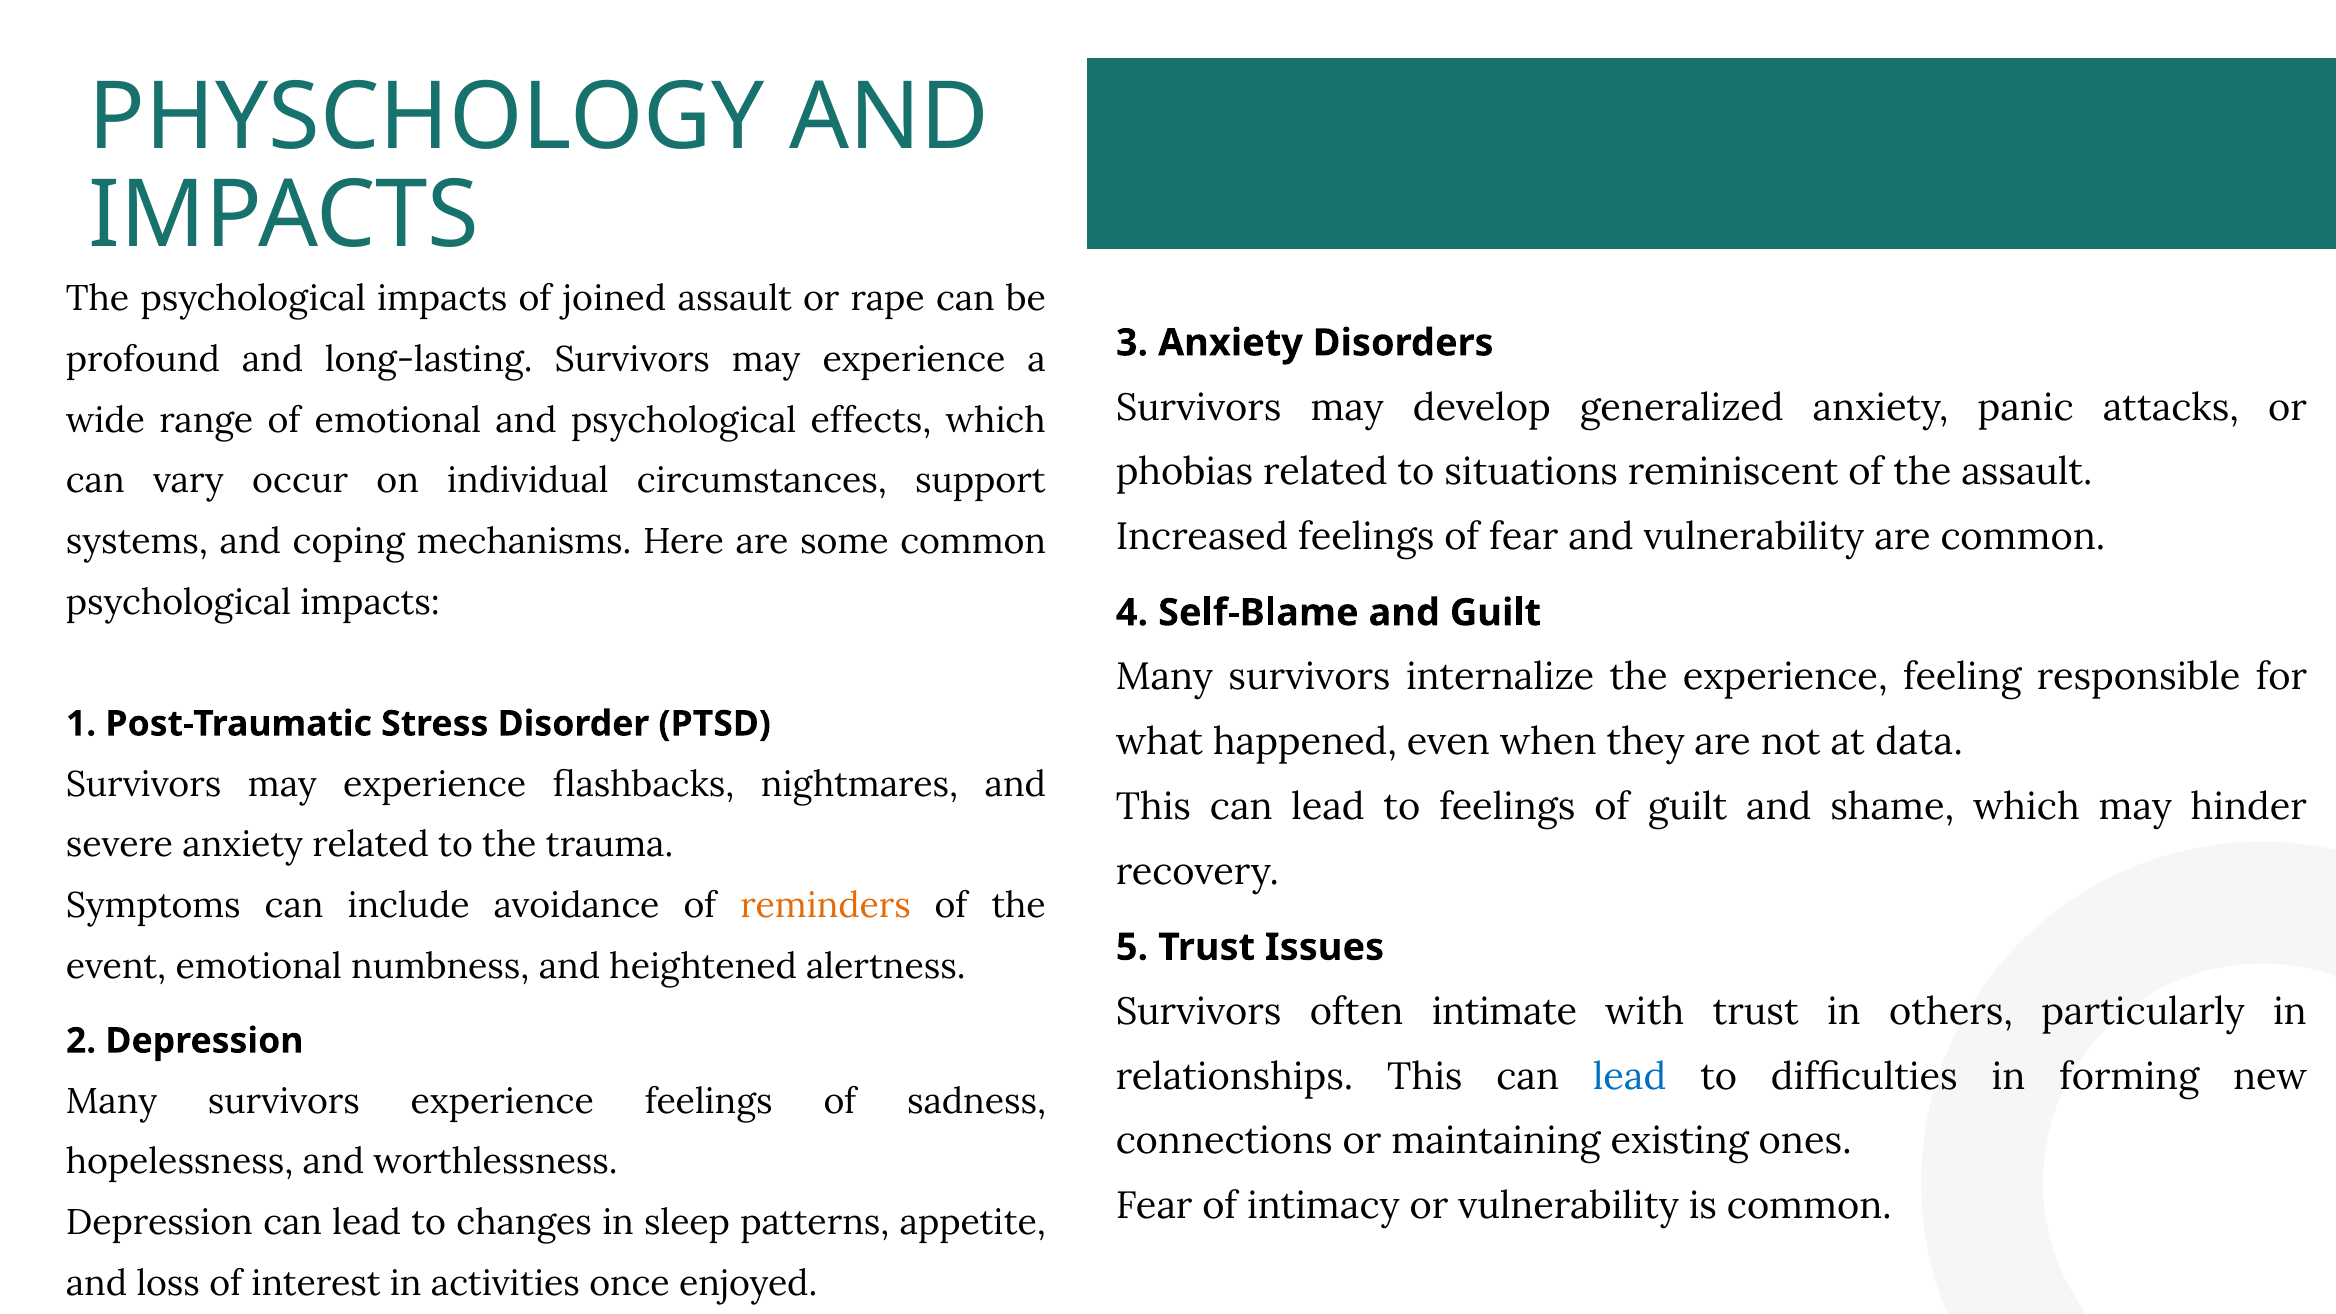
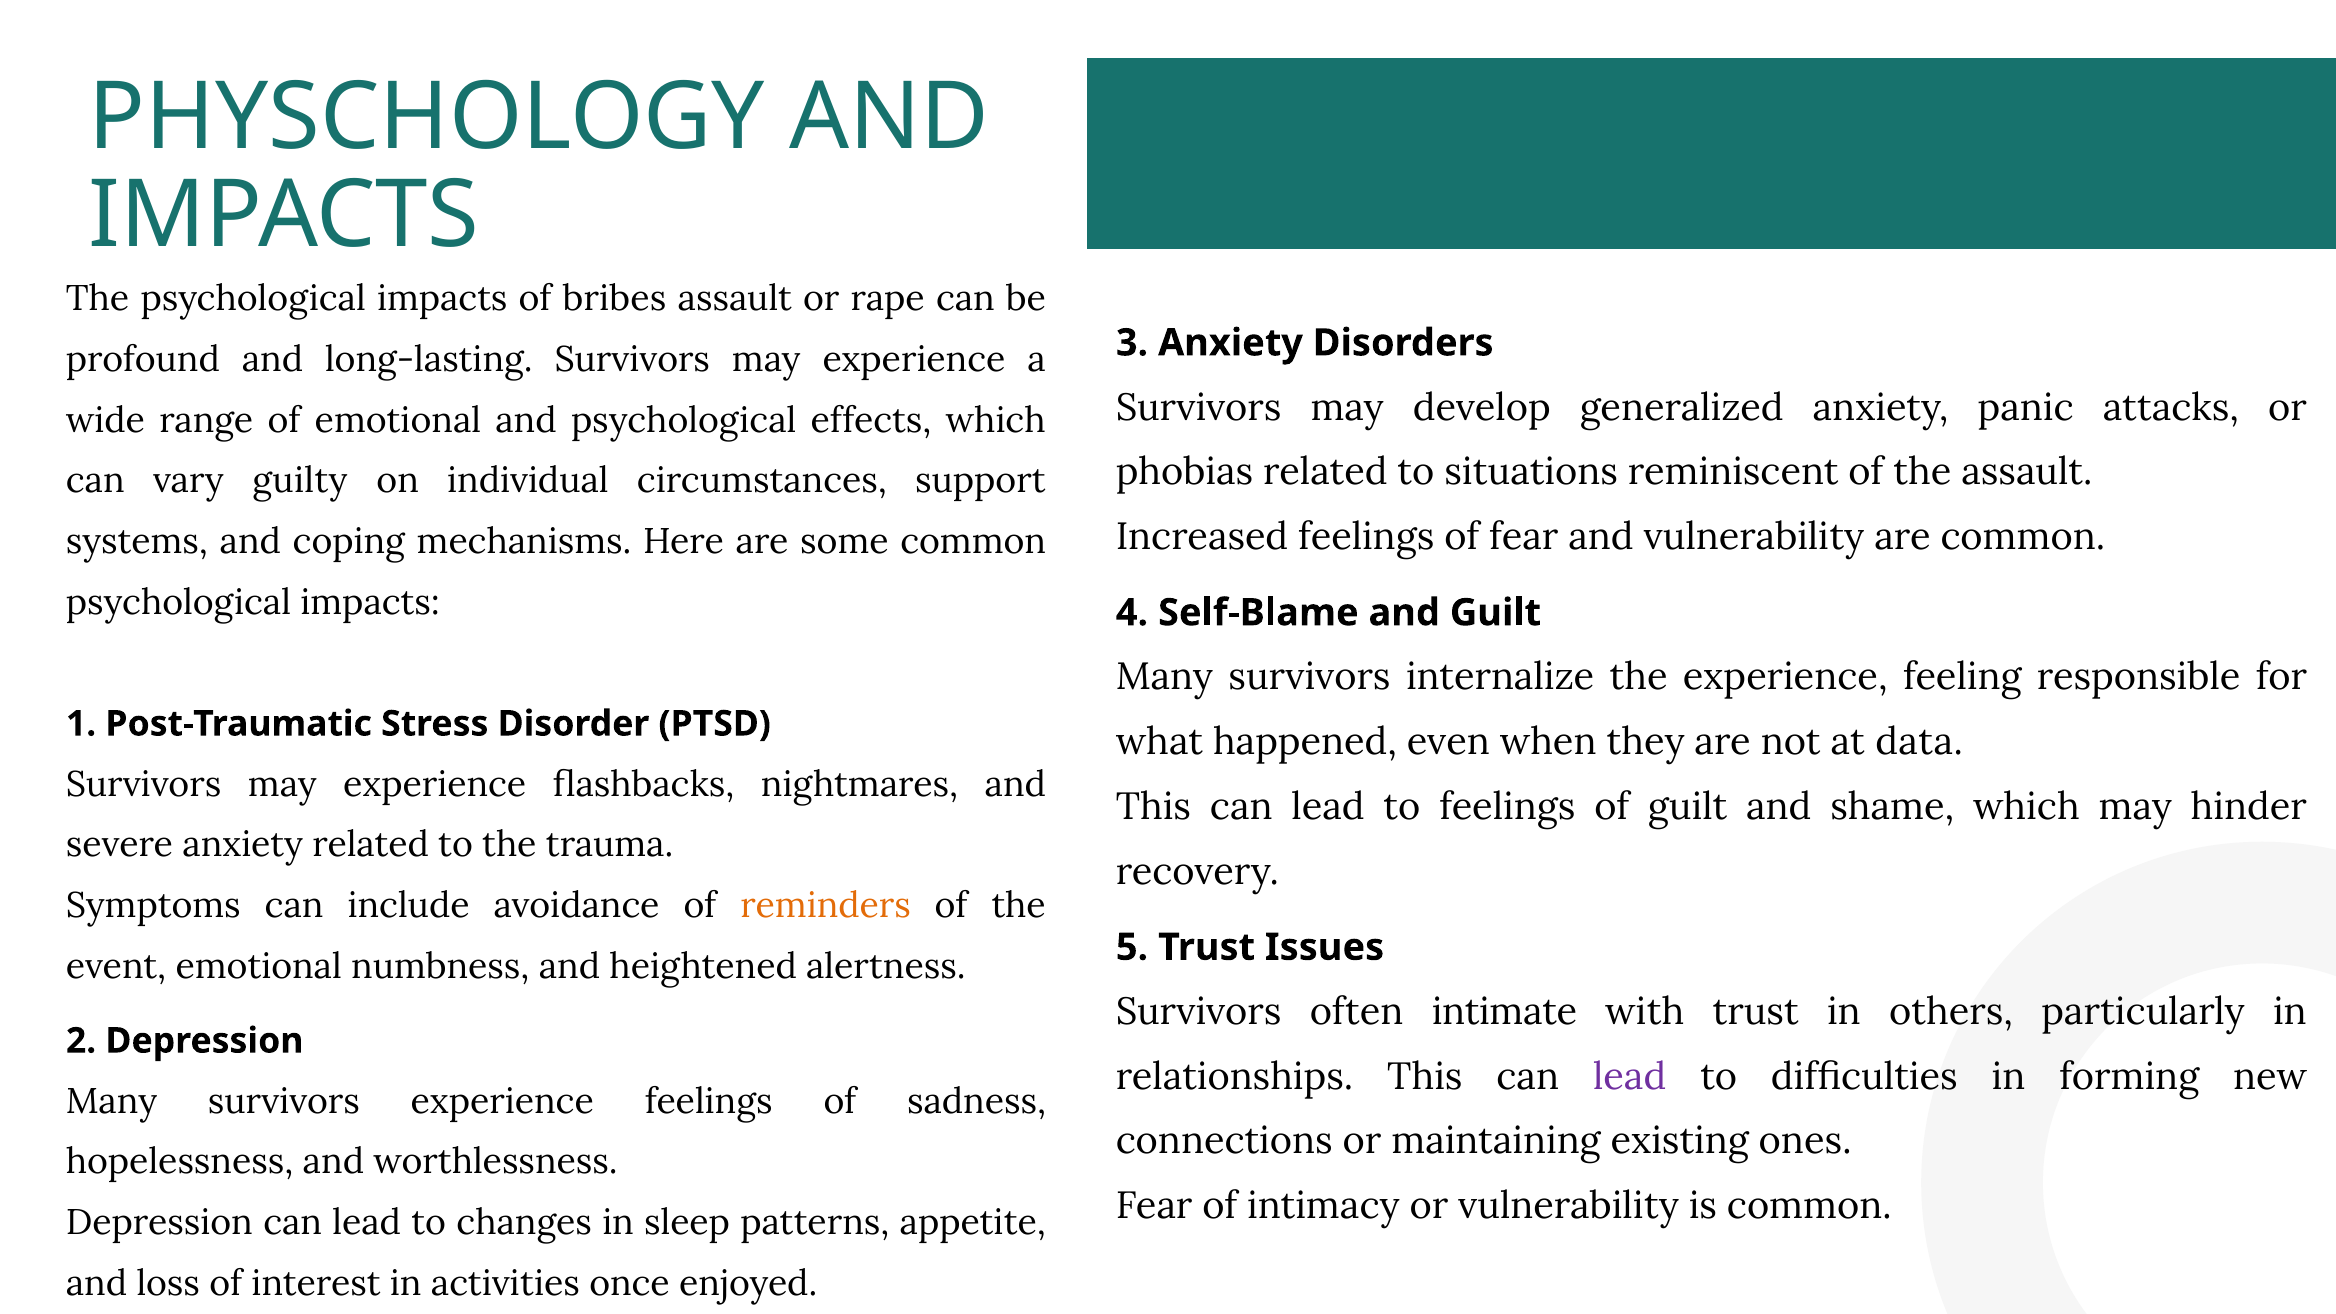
joined: joined -> bribes
occur: occur -> guilty
lead at (1630, 1077) colour: blue -> purple
